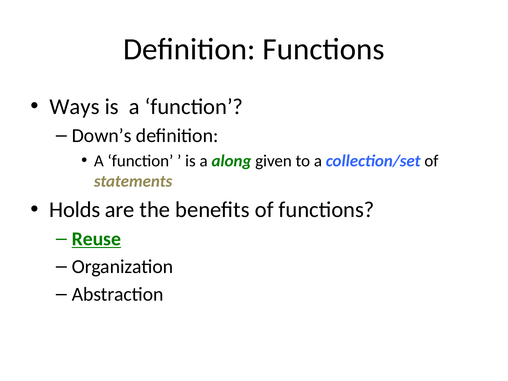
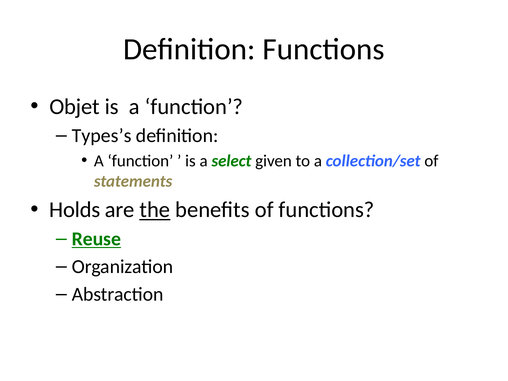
Ways: Ways -> Objet
Down’s: Down’s -> Types’s
along: along -> select
the underline: none -> present
